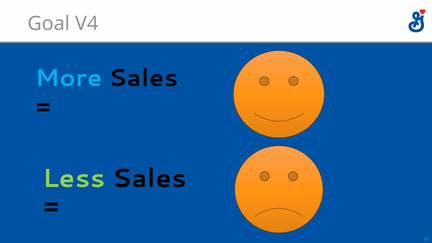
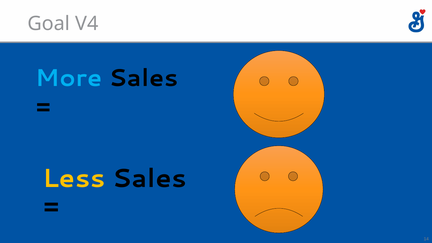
Less colour: light green -> yellow
